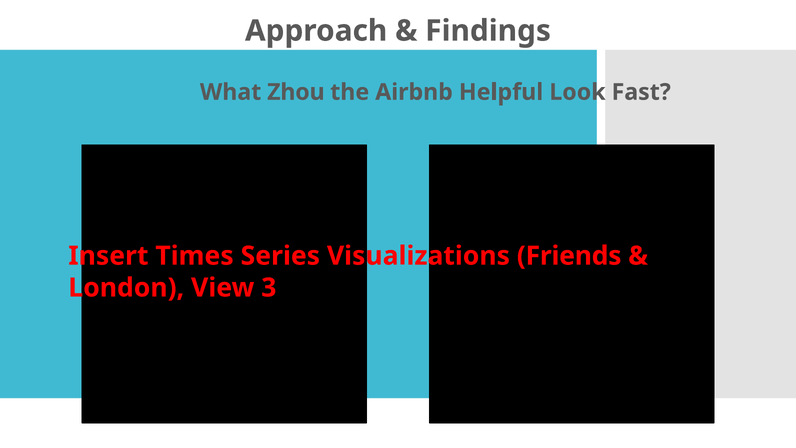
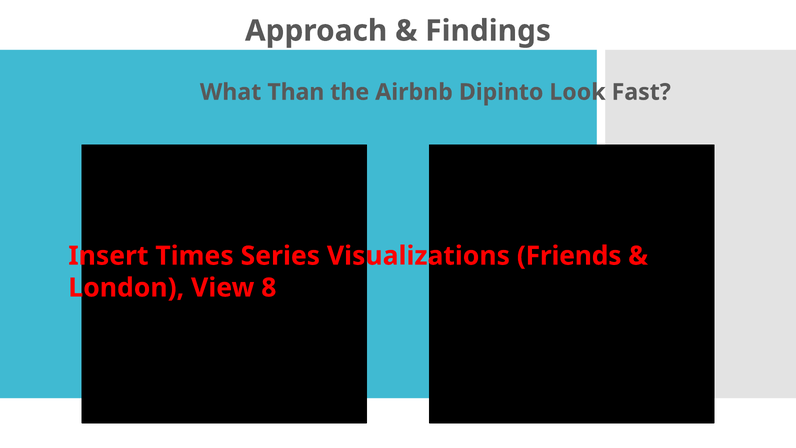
Zhou: Zhou -> Than
Helpful: Helpful -> Dipinto
3: 3 -> 8
